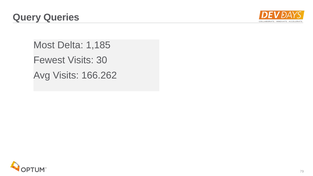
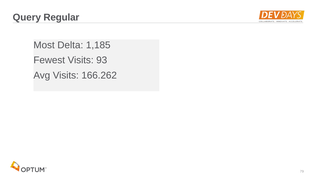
Queries: Queries -> Regular
30: 30 -> 93
